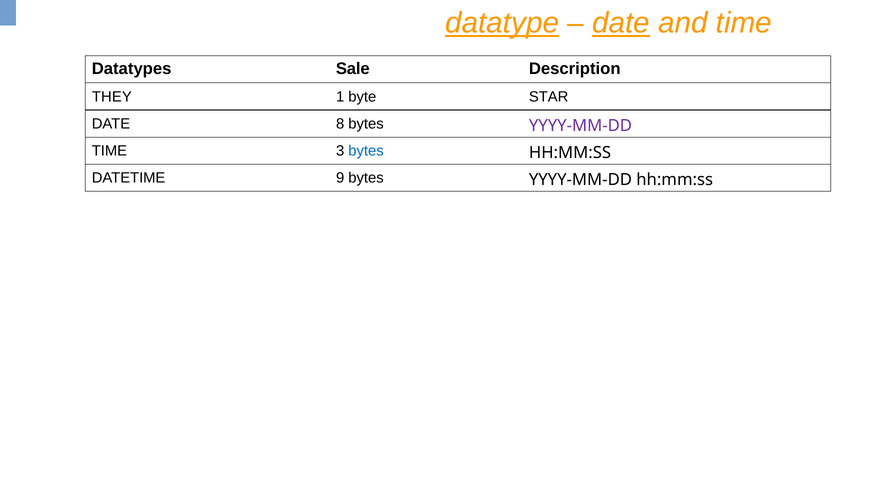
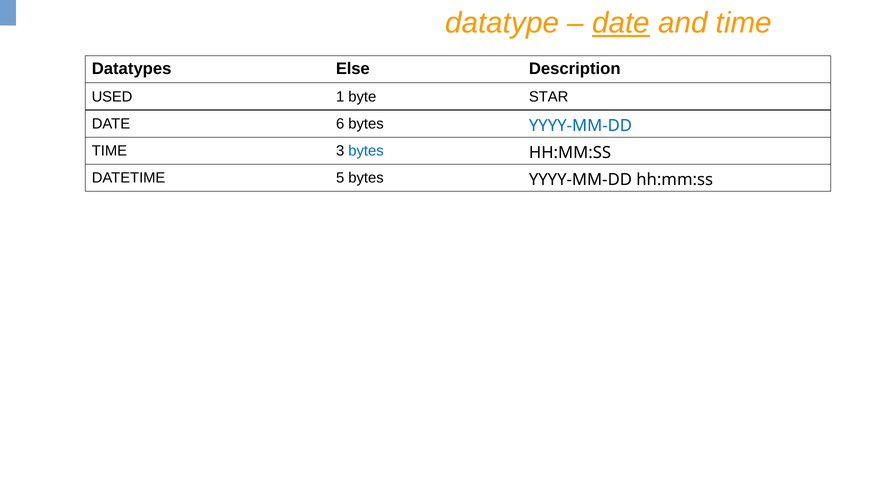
datatype underline: present -> none
Sale: Sale -> Else
THEY: THEY -> USED
8: 8 -> 6
YYYY-MM-DD at (580, 126) colour: purple -> blue
9: 9 -> 5
